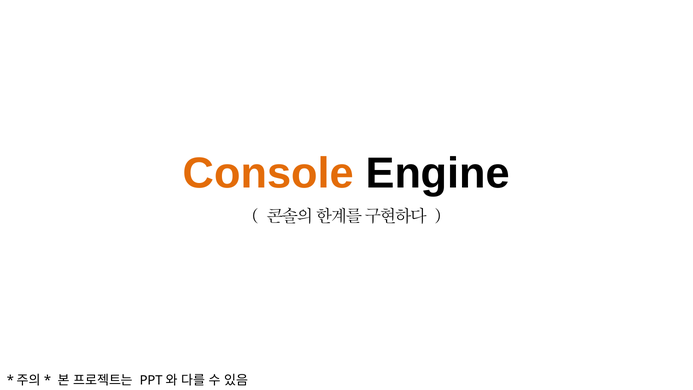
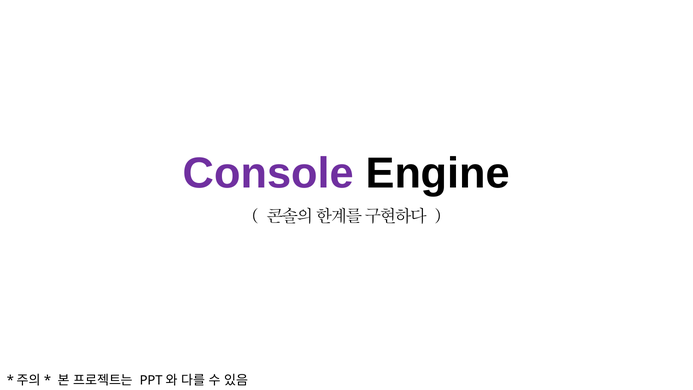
Console colour: orange -> purple
